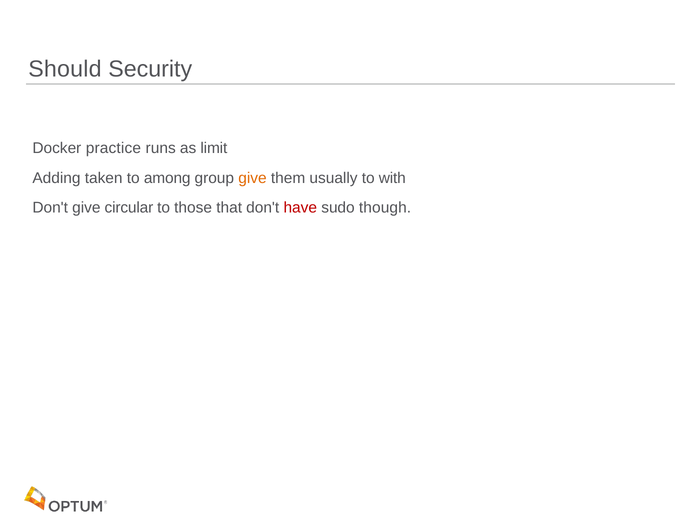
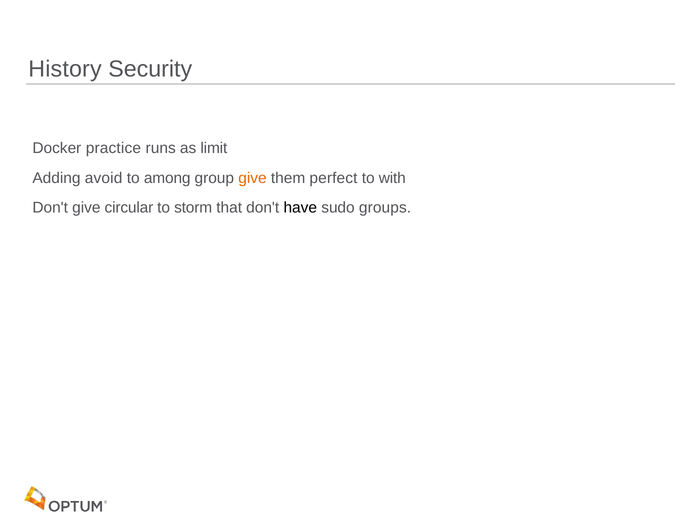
Should: Should -> History
taken: taken -> avoid
usually: usually -> perfect
those: those -> storm
have colour: red -> black
though: though -> groups
